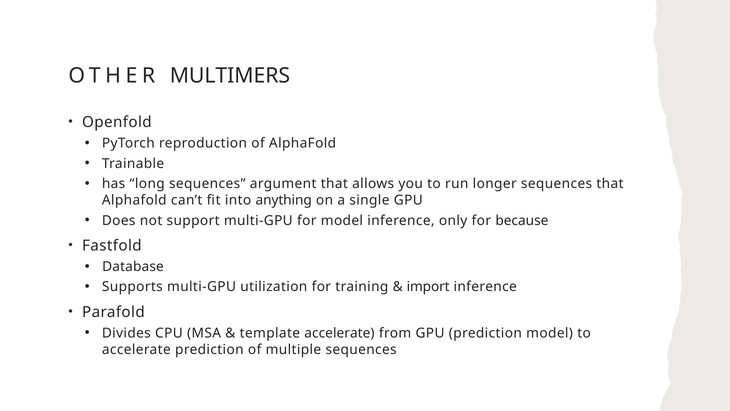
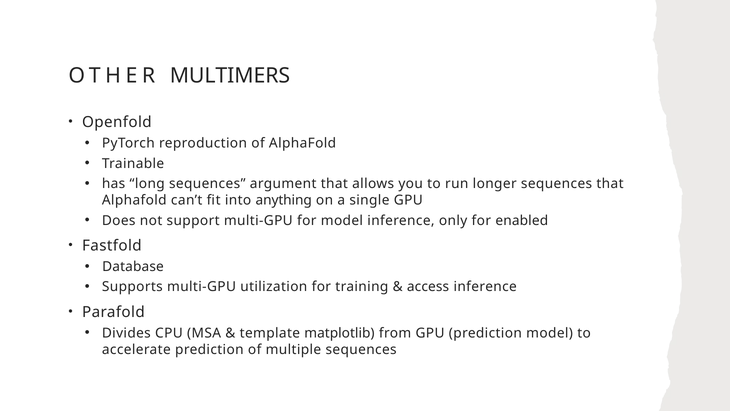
because: because -> enabled
import: import -> access
template accelerate: accelerate -> matplotlib
